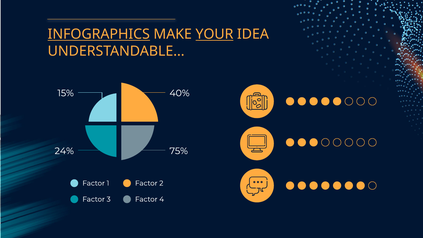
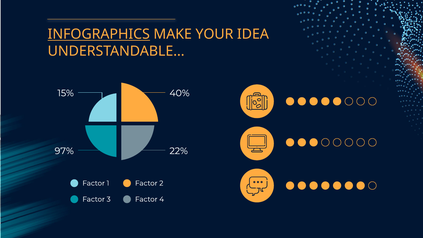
YOUR underline: present -> none
24%: 24% -> 97%
75%: 75% -> 22%
